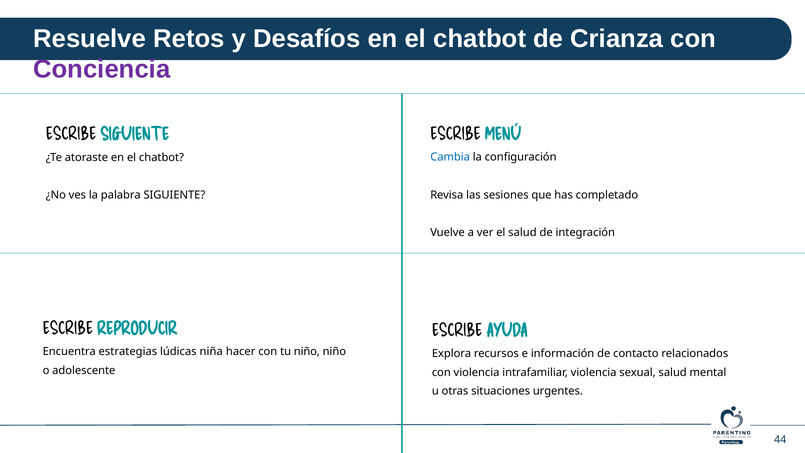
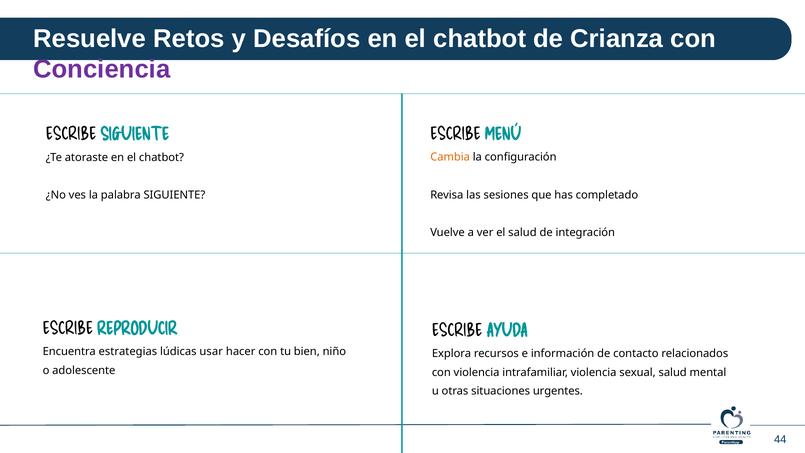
Cambia colour: blue -> orange
niña: niña -> usar
tu niño: niño -> bien
